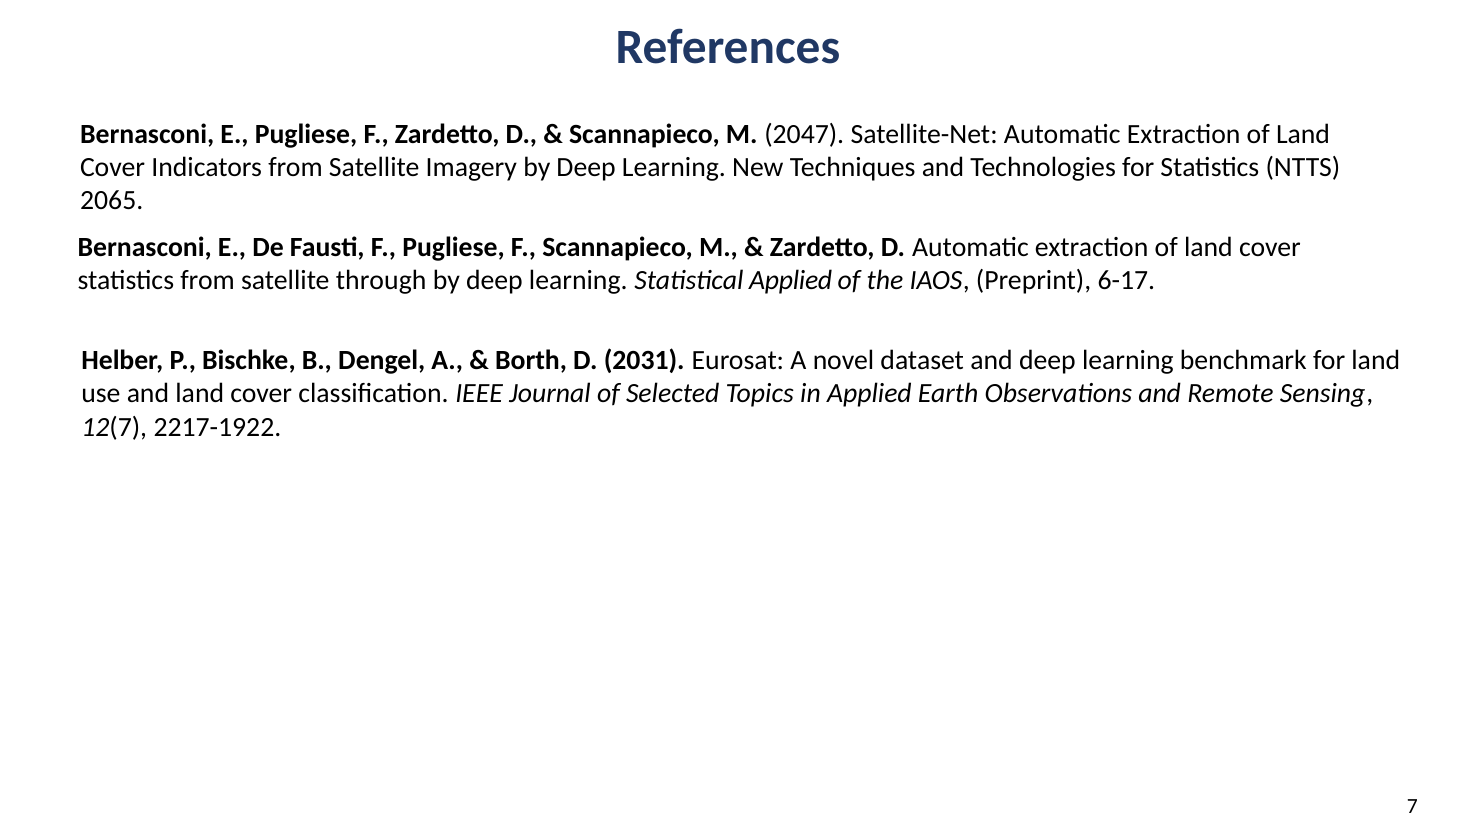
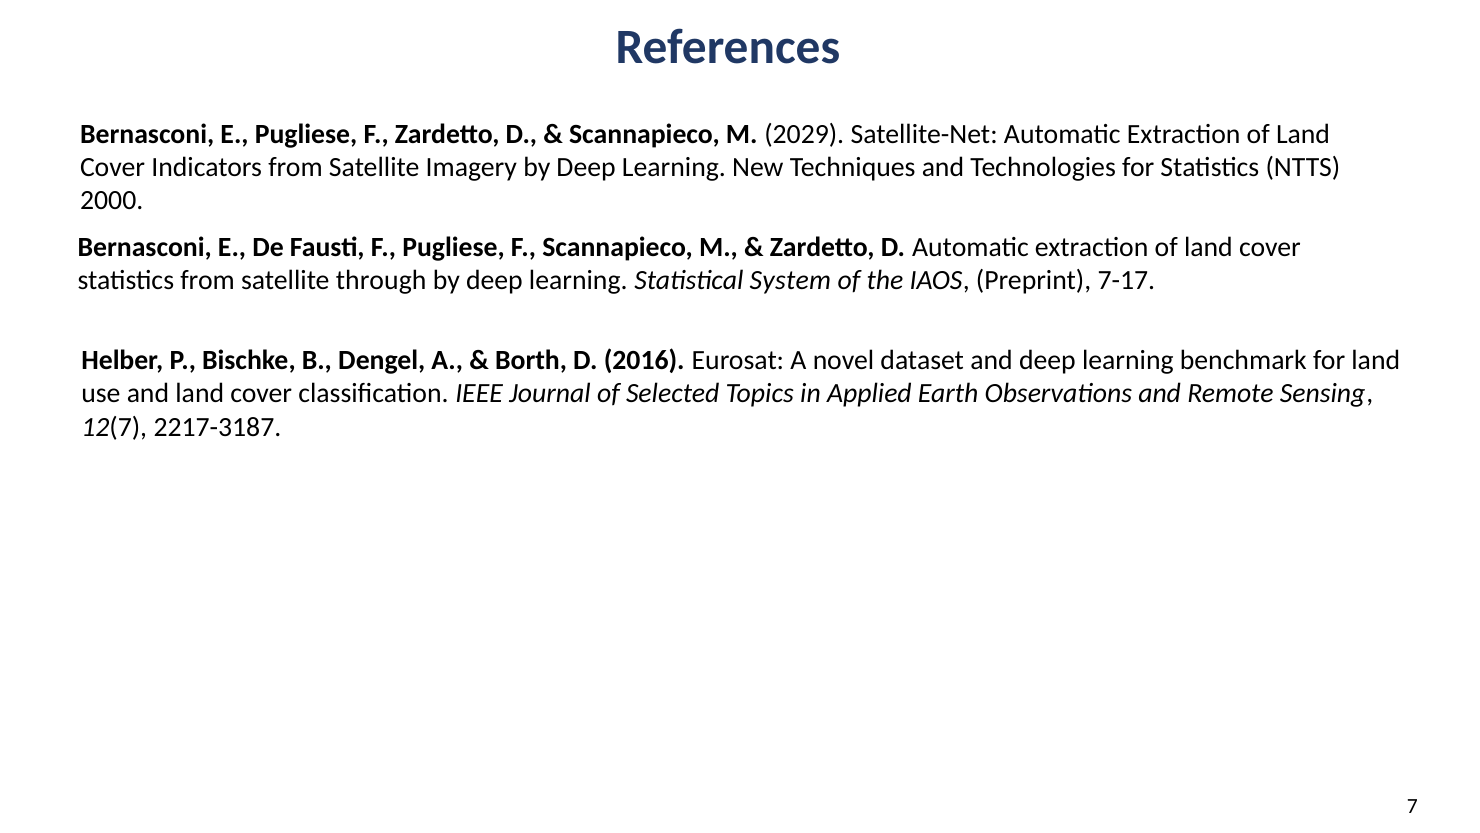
2047: 2047 -> 2029
2065: 2065 -> 2000
Statistical Applied: Applied -> System
6-17: 6-17 -> 7-17
2031: 2031 -> 2016
2217-1922: 2217-1922 -> 2217-3187
